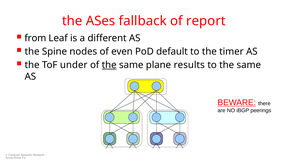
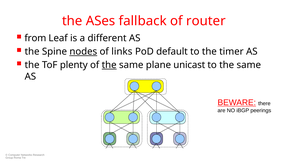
report: report -> router
nodes underline: none -> present
even: even -> links
under: under -> plenty
results: results -> unicast
